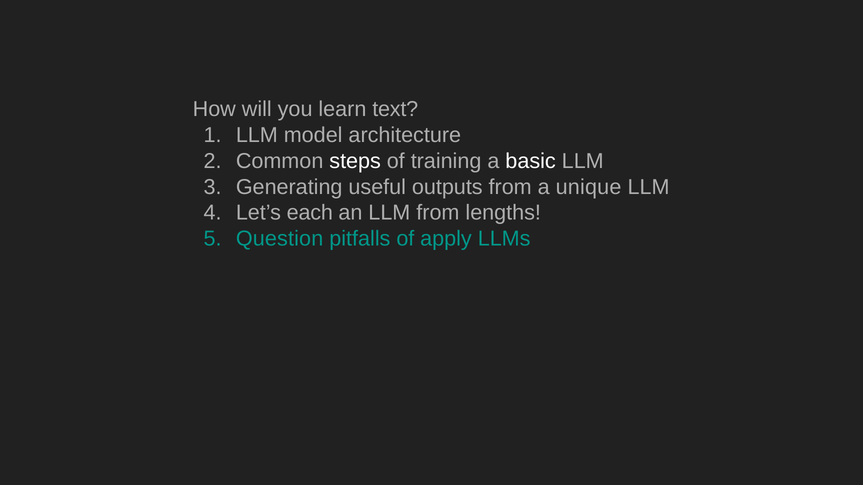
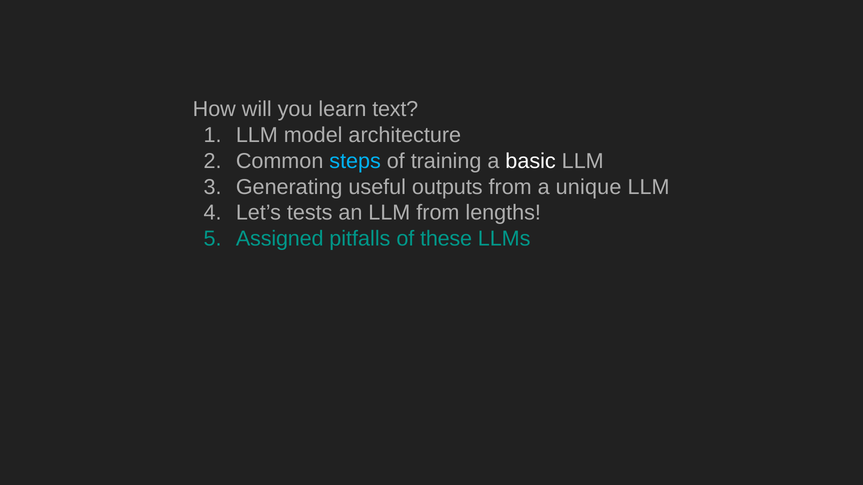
steps colour: white -> light blue
each: each -> tests
Question: Question -> Assigned
apply: apply -> these
